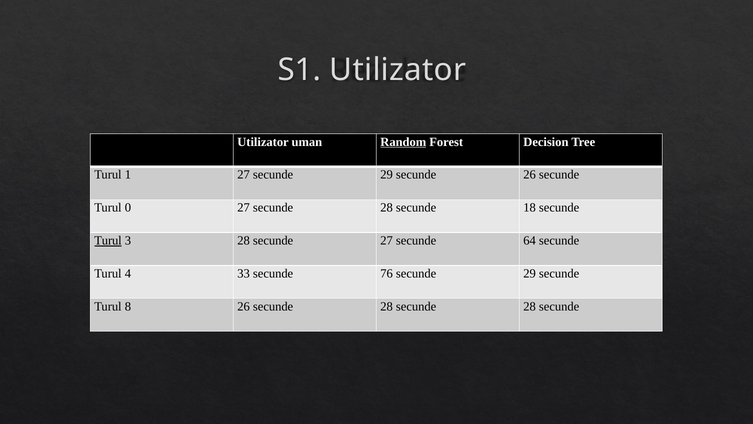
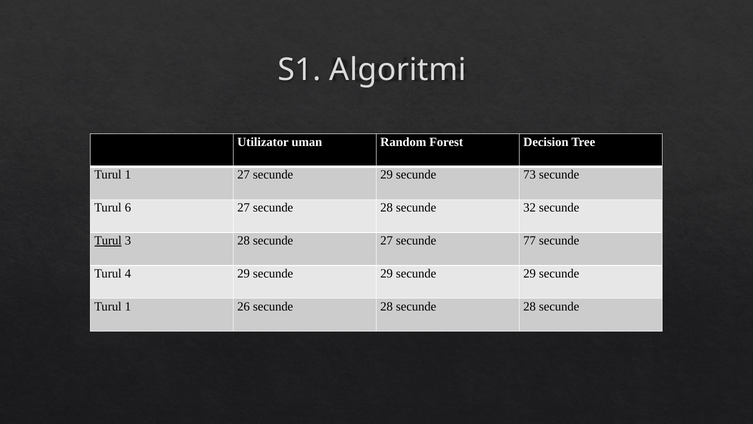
S1 Utilizator: Utilizator -> Algoritmi
Random underline: present -> none
secunde 26: 26 -> 73
0: 0 -> 6
18: 18 -> 32
64: 64 -> 77
4 33: 33 -> 29
76 at (387, 273): 76 -> 29
8 at (128, 306): 8 -> 1
